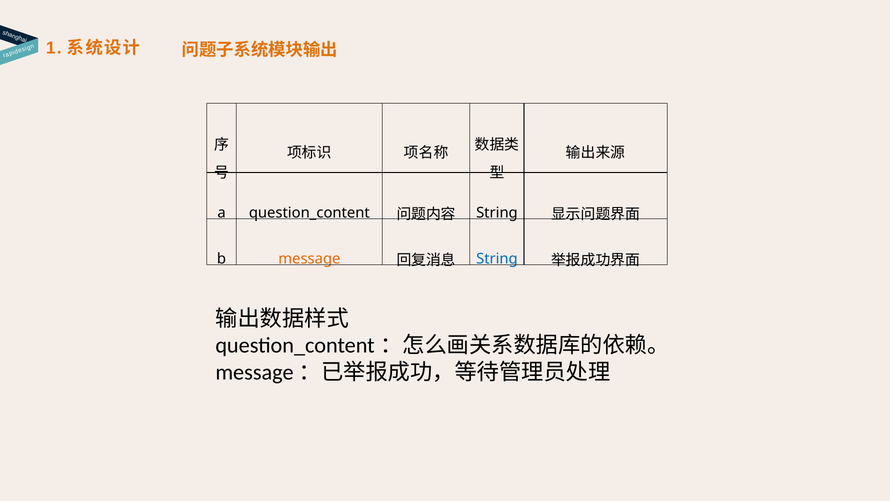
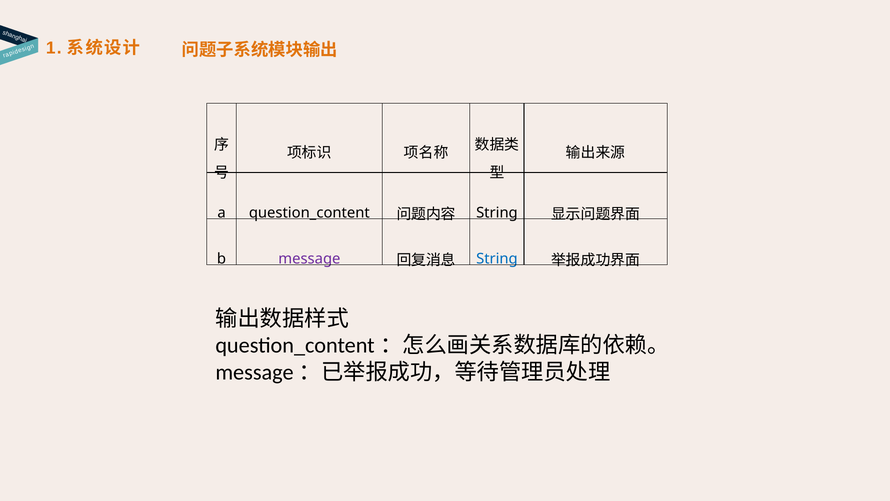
message colour: orange -> purple
